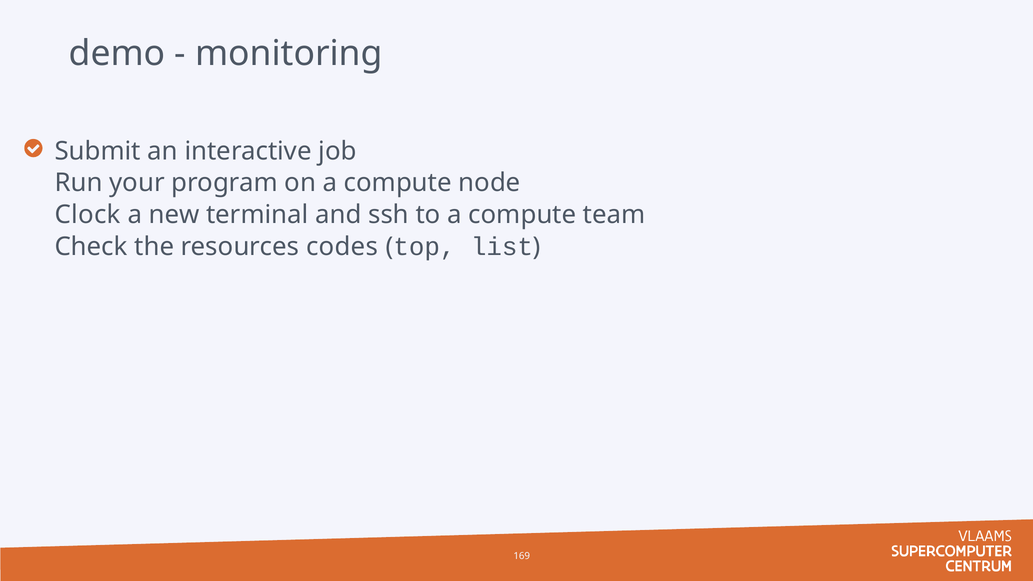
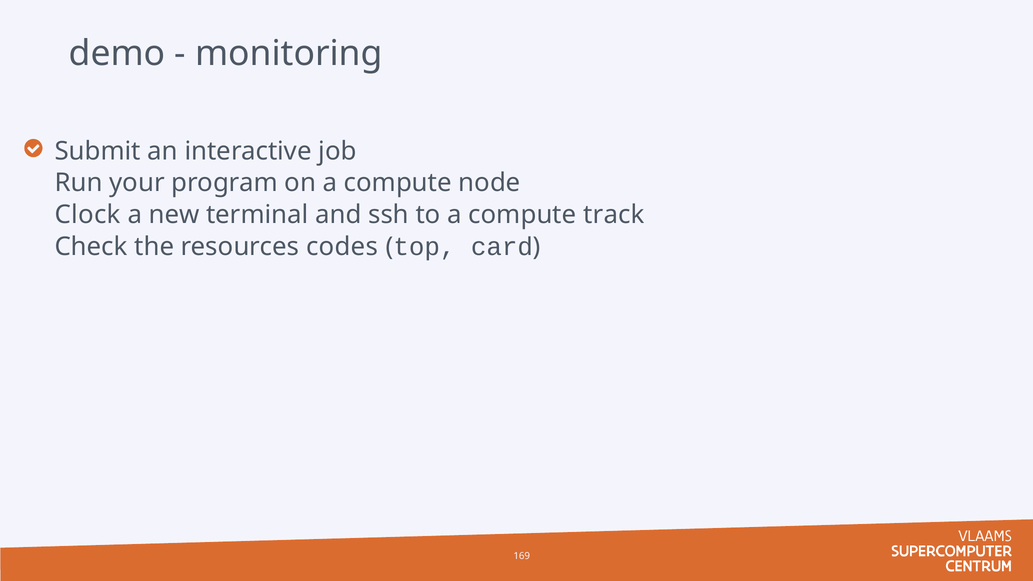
team: team -> track
list: list -> card
